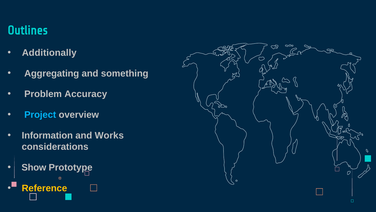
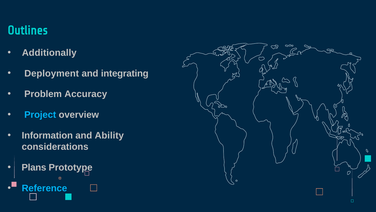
Aggregating: Aggregating -> Deployment
something: something -> integrating
Works: Works -> Ability
Show: Show -> Plans
Reference colour: yellow -> light blue
